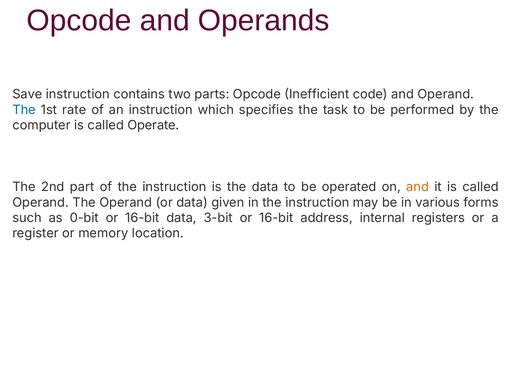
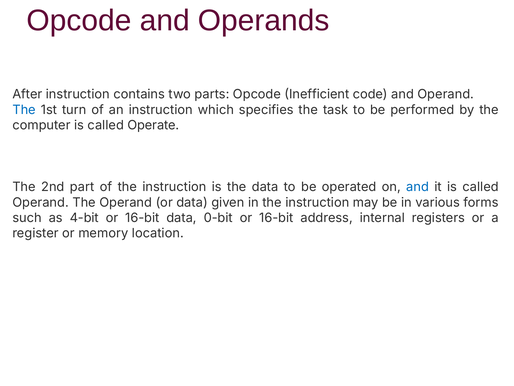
Save: Save -> After
rate: rate -> turn
and at (418, 187) colour: orange -> blue
0-bit: 0-bit -> 4-bit
3-bit: 3-bit -> 0-bit
